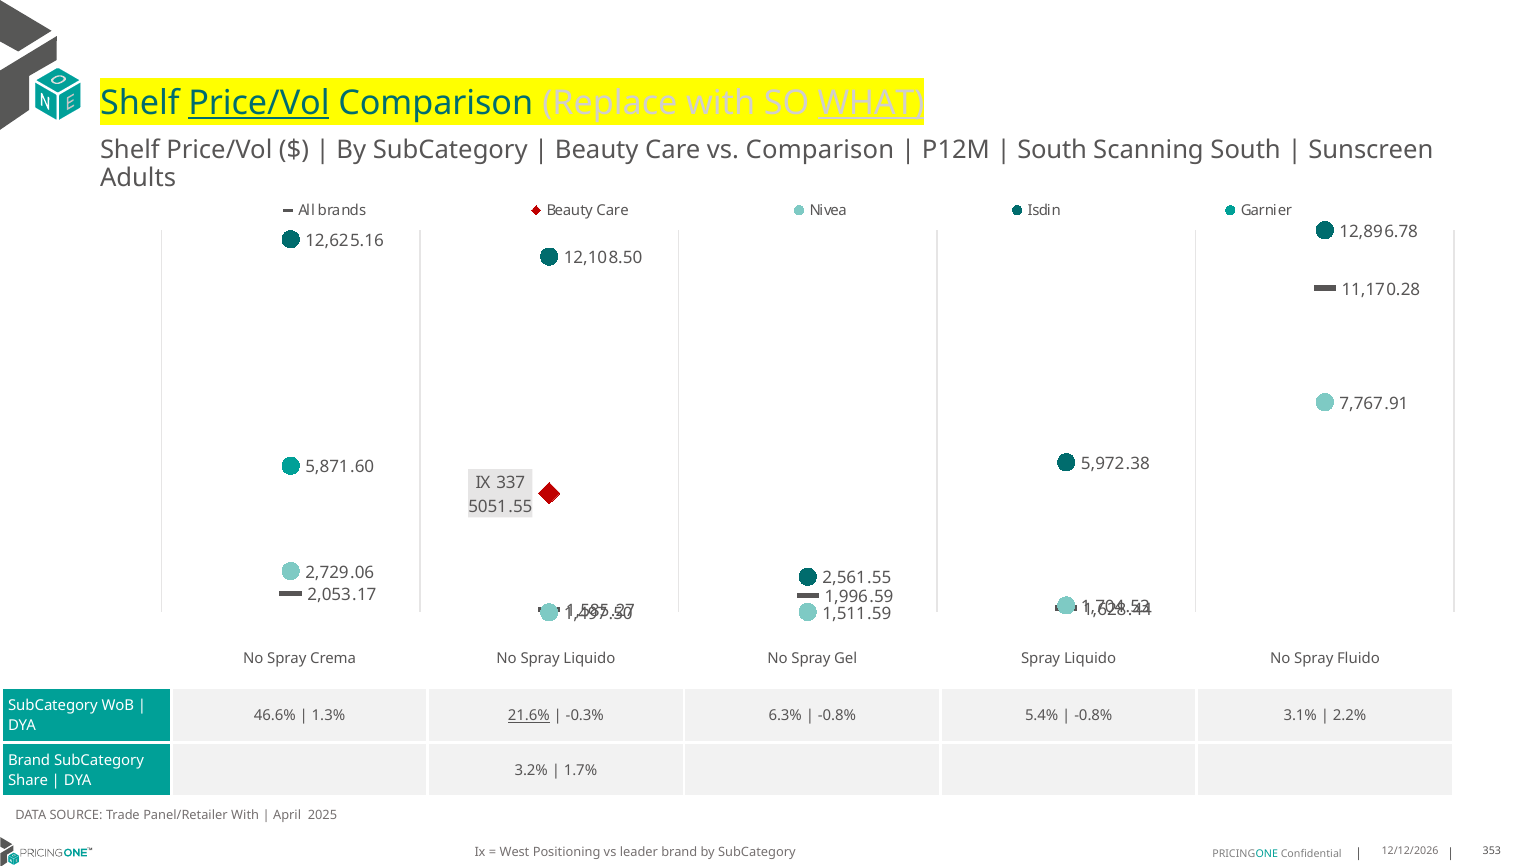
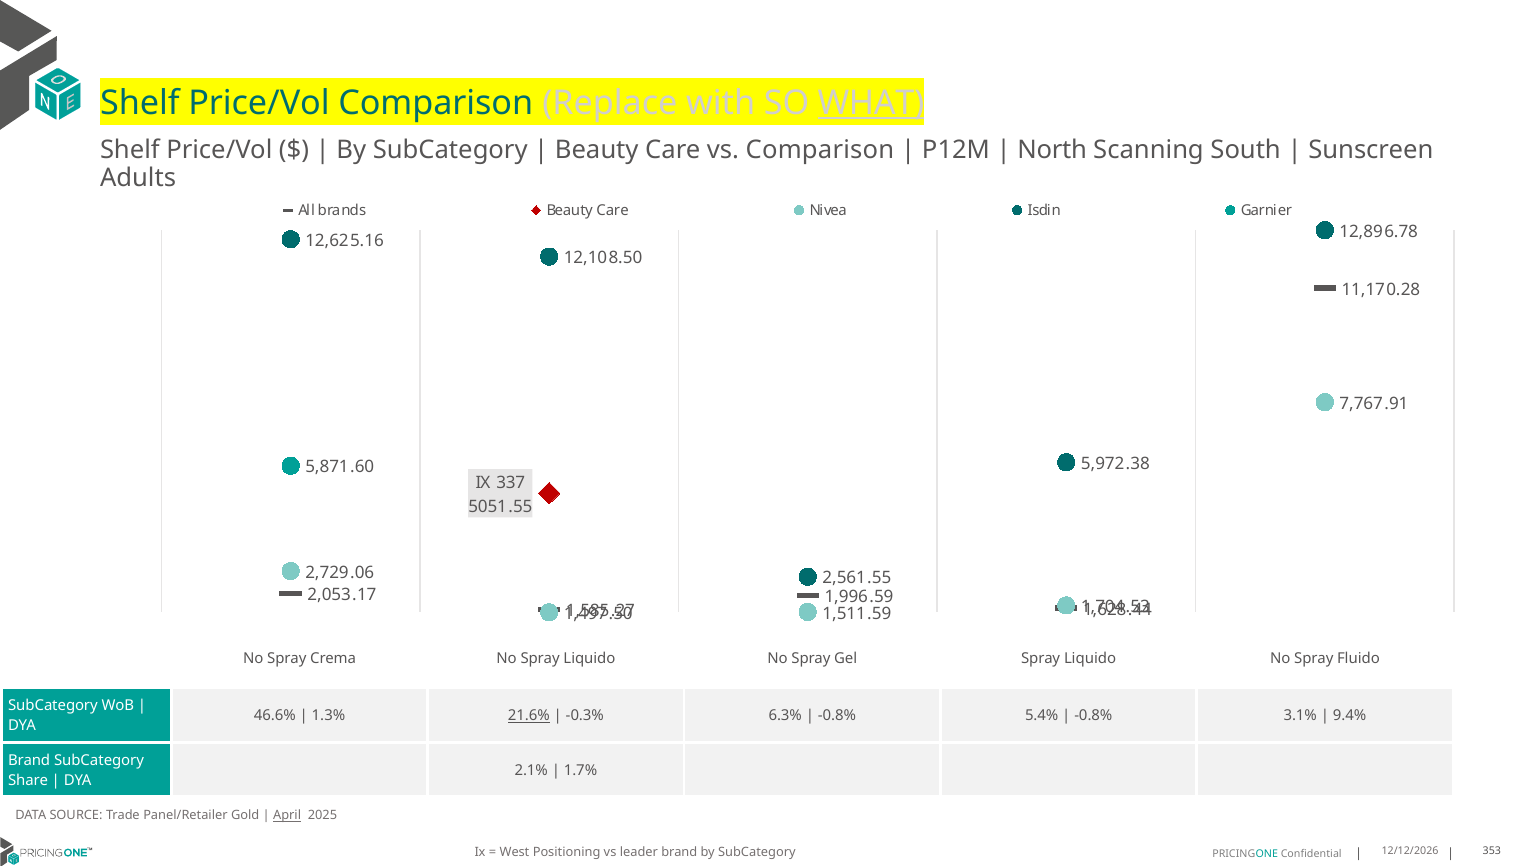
Price/Vol at (259, 103) underline: present -> none
South at (1052, 150): South -> North
2.2%: 2.2% -> 9.4%
3.2%: 3.2% -> 2.1%
Panel/Retailer With: With -> Gold
April underline: none -> present
